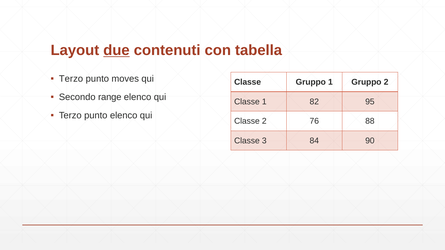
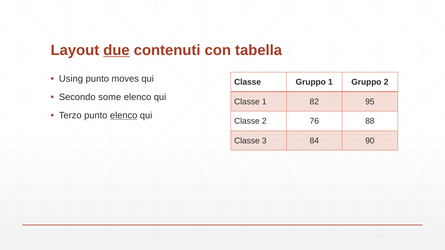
Terzo at (71, 79): Terzo -> Using
range: range -> some
elenco at (124, 116) underline: none -> present
